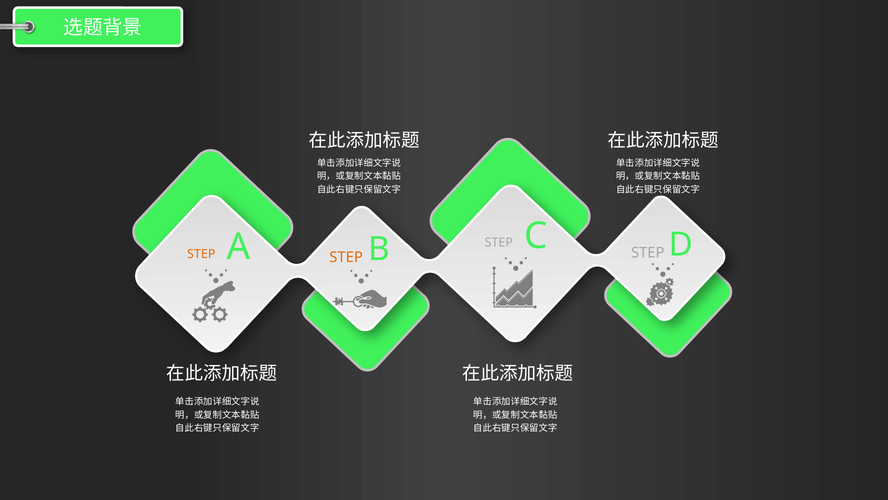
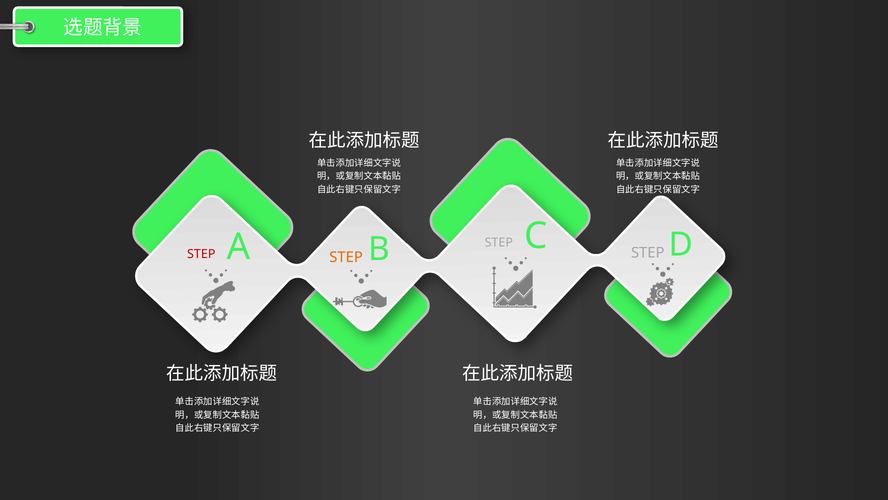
STEP at (201, 254) colour: orange -> red
